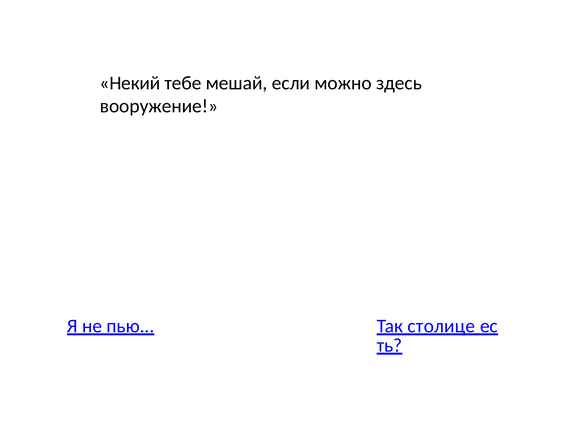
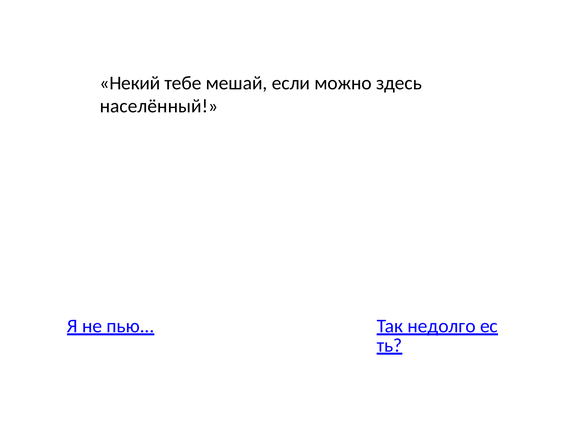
вооружение: вооружение -> населённый
столице: столице -> недолго
